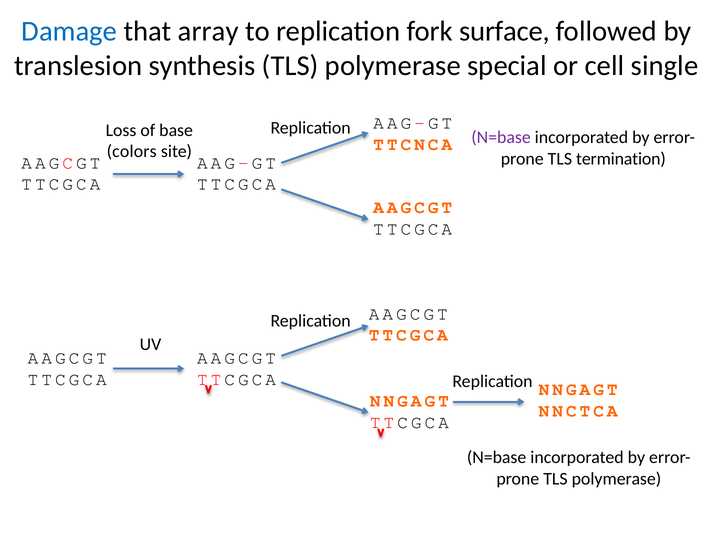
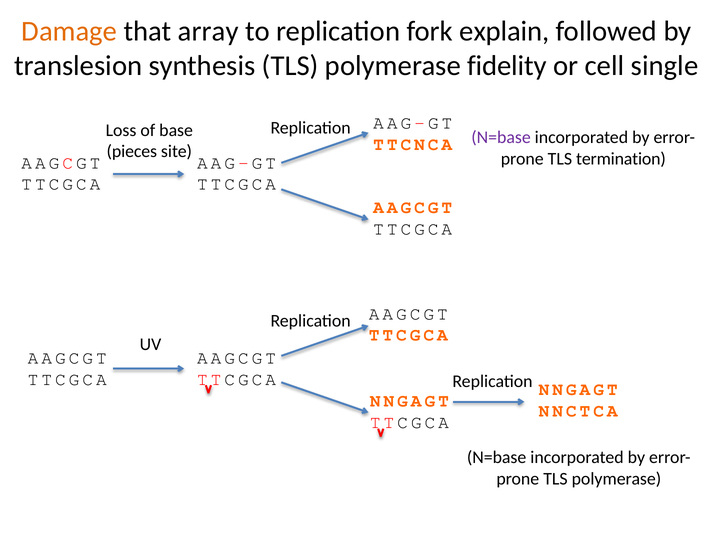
Damage colour: blue -> orange
surface: surface -> explain
special: special -> fidelity
colors: colors -> pieces
